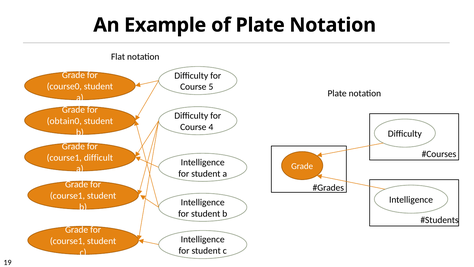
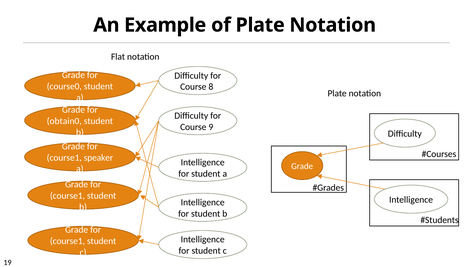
5: 5 -> 8
4: 4 -> 9
difficult: difficult -> speaker
